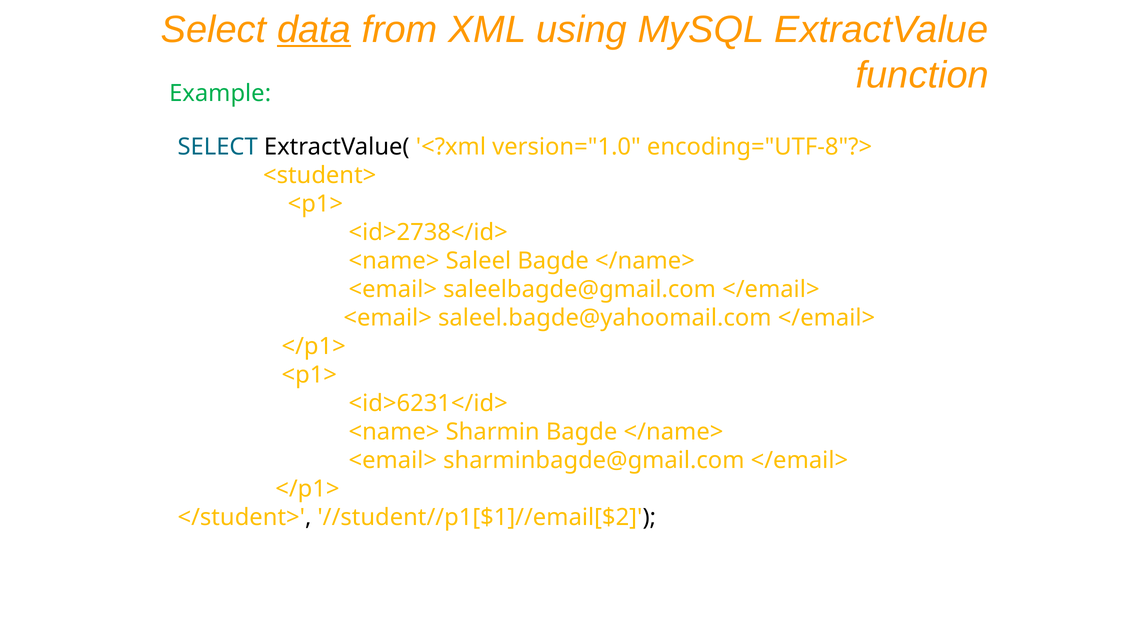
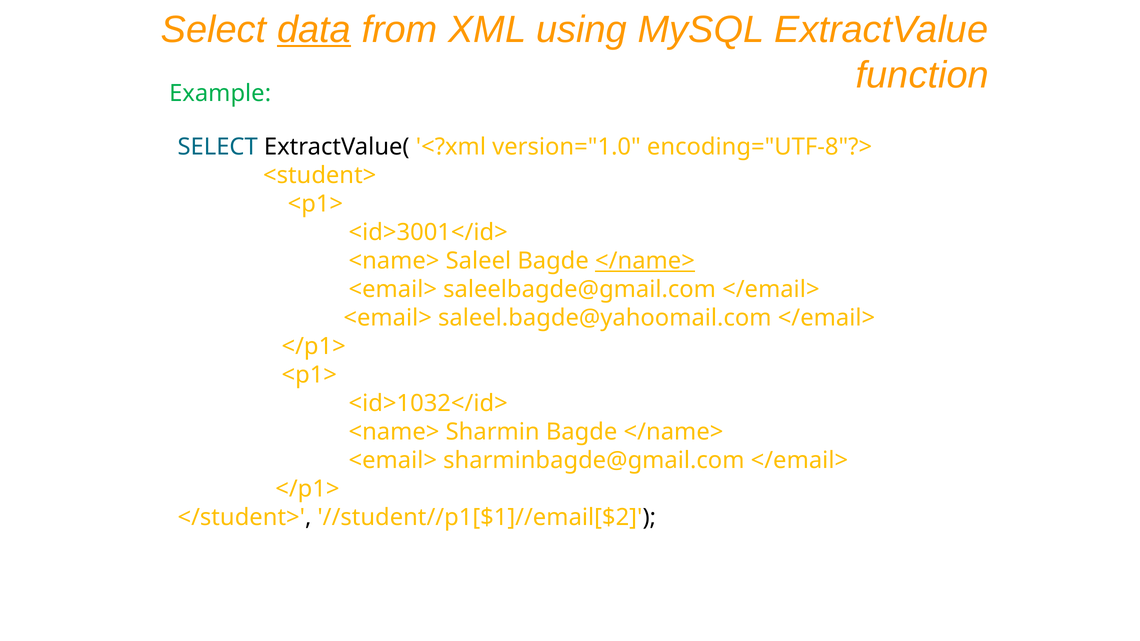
<id>2738</id>: <id>2738</id> -> <id>3001</id>
</name> at (645, 261) underline: none -> present
<id>6231</id>: <id>6231</id> -> <id>1032</id>
